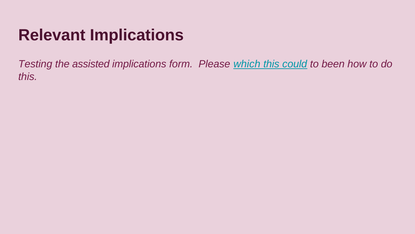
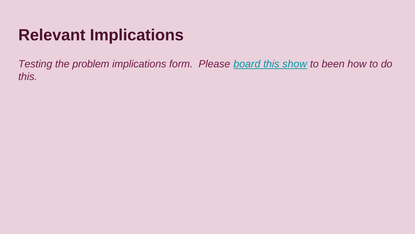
assisted: assisted -> problem
which: which -> board
could: could -> show
